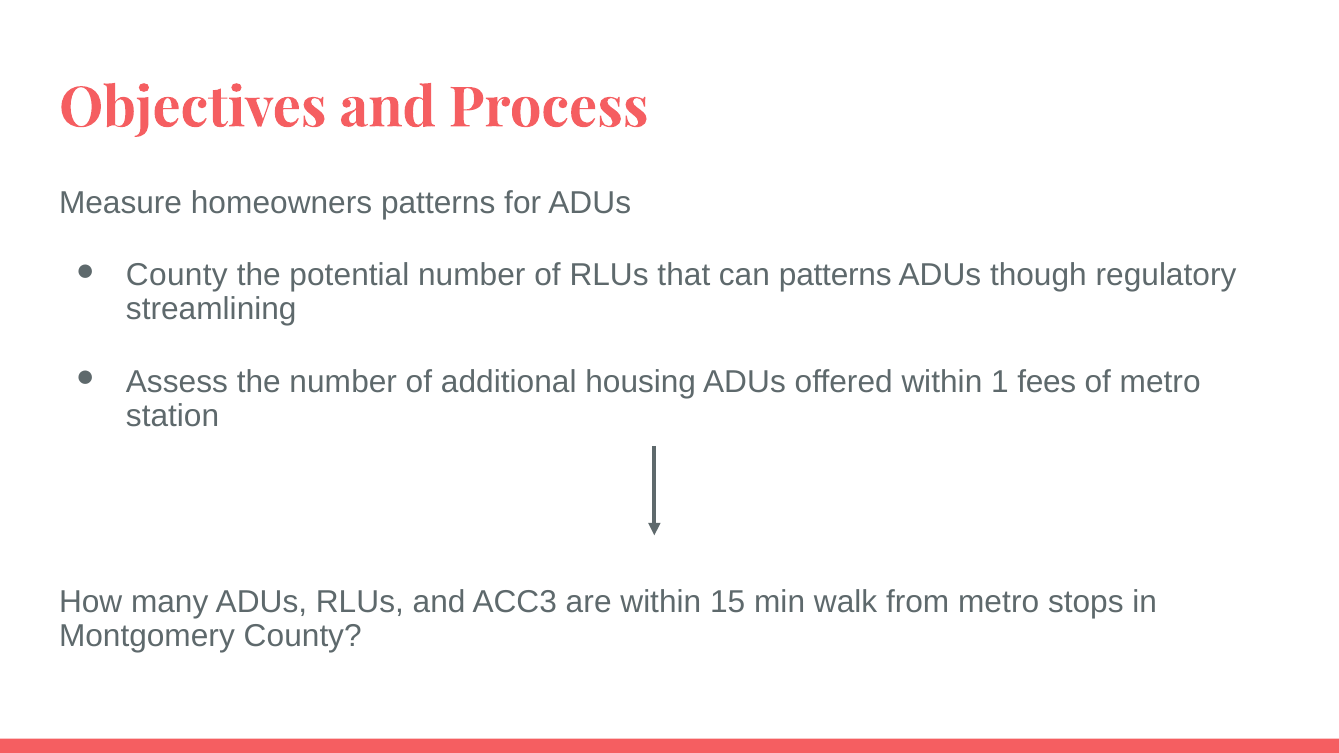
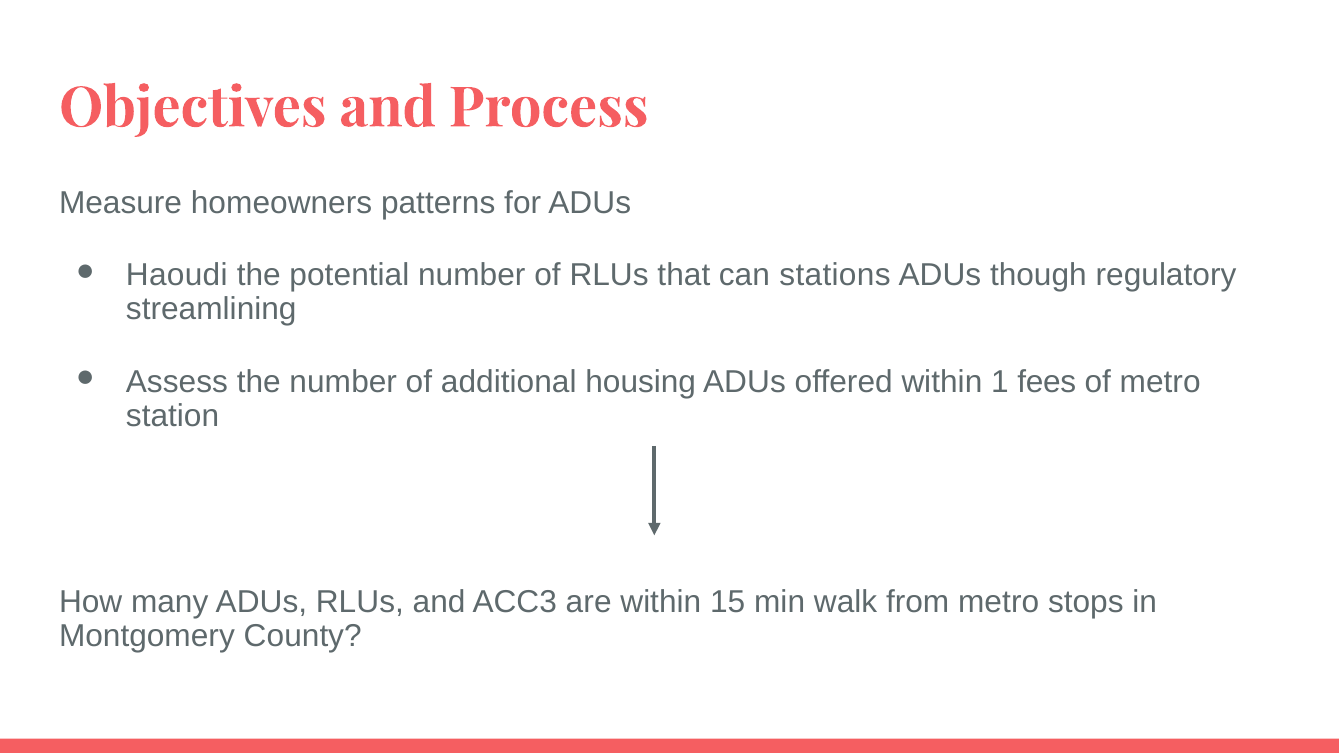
County at (177, 275): County -> Haoudi
can patterns: patterns -> stations
